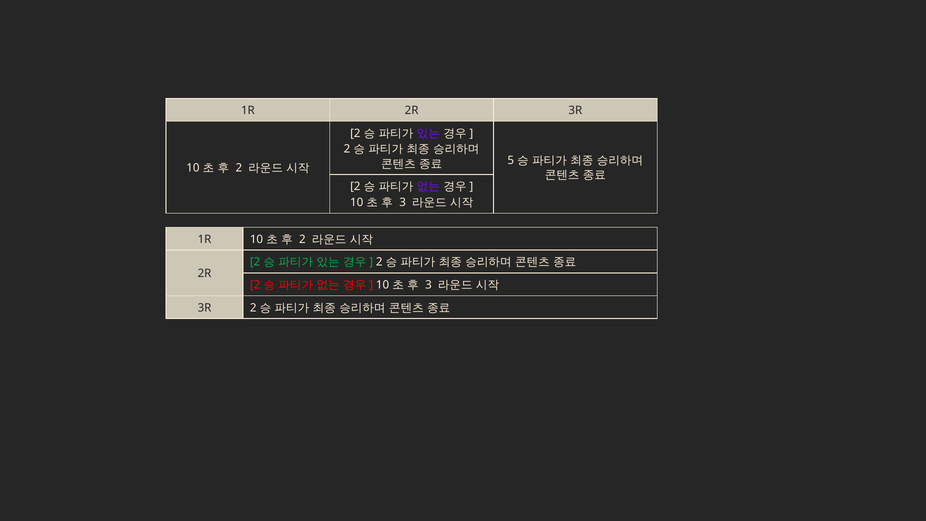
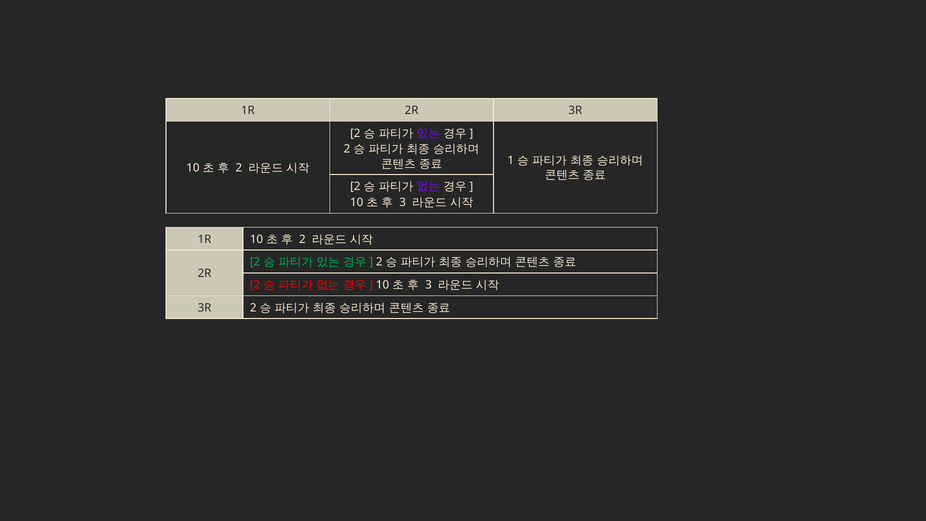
5: 5 -> 1
